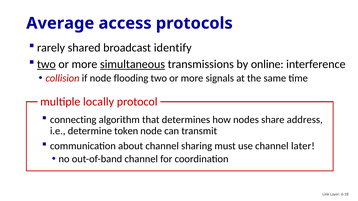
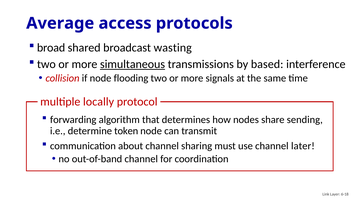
rarely: rarely -> broad
identify: identify -> wasting
two at (46, 64) underline: present -> none
online: online -> based
connecting: connecting -> forwarding
address: address -> sending
